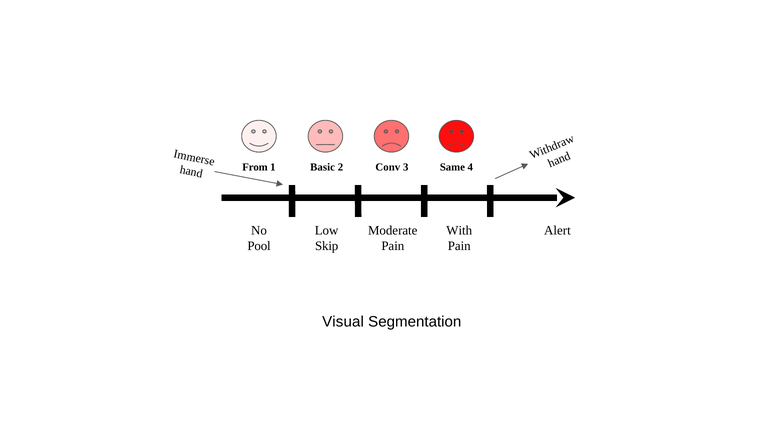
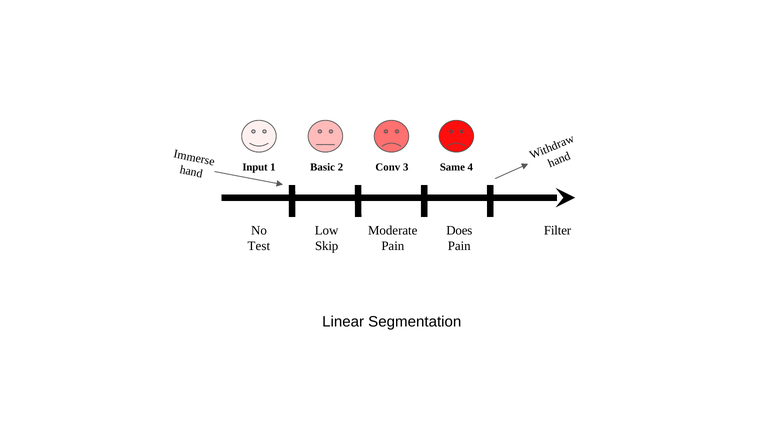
From: From -> Input
With: With -> Does
Alert: Alert -> Filter
Pool: Pool -> Test
Visual: Visual -> Linear
